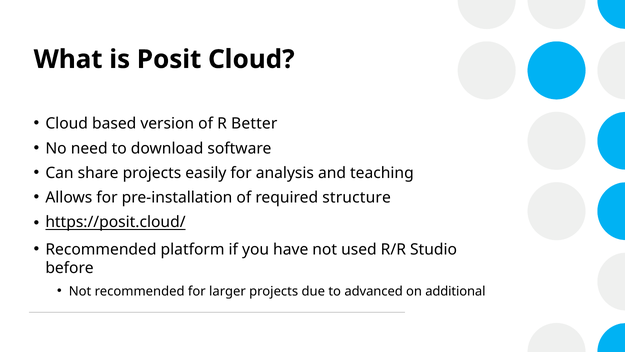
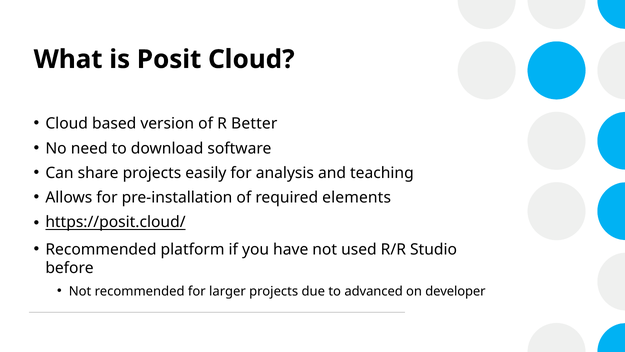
structure: structure -> elements
additional: additional -> developer
